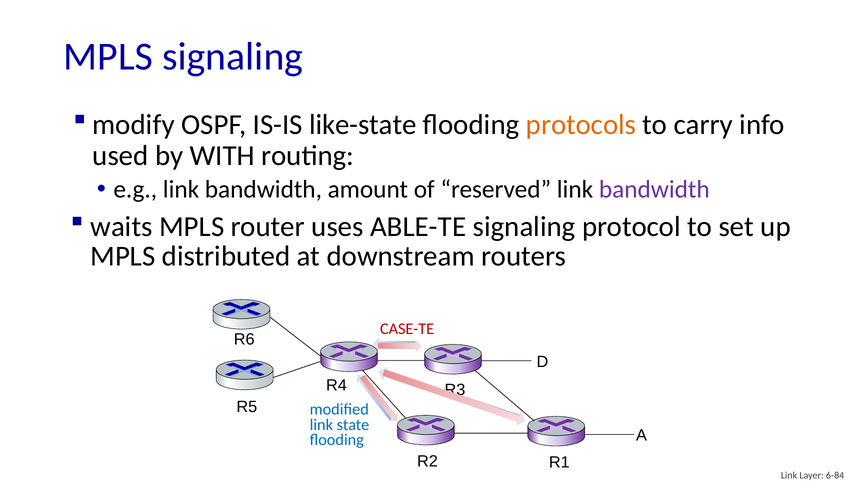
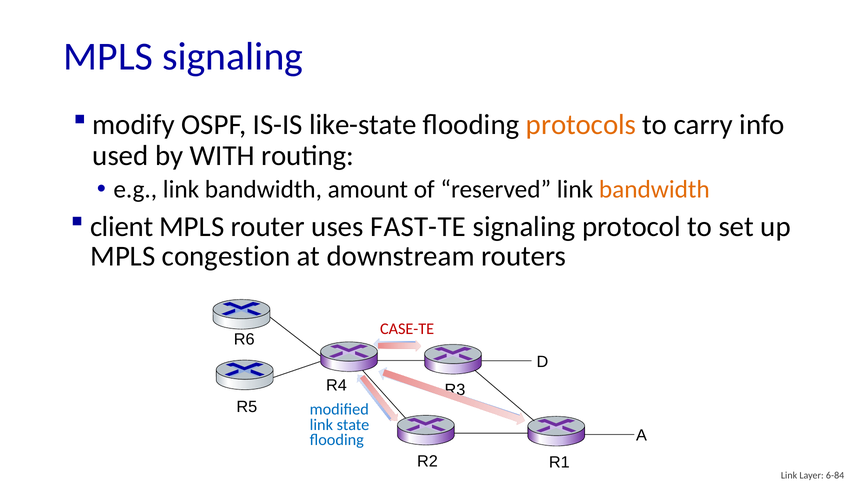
bandwidth at (654, 190) colour: purple -> orange
waits: waits -> client
ABLE-TE: ABLE-TE -> FAST-TE
distributed: distributed -> congestion
